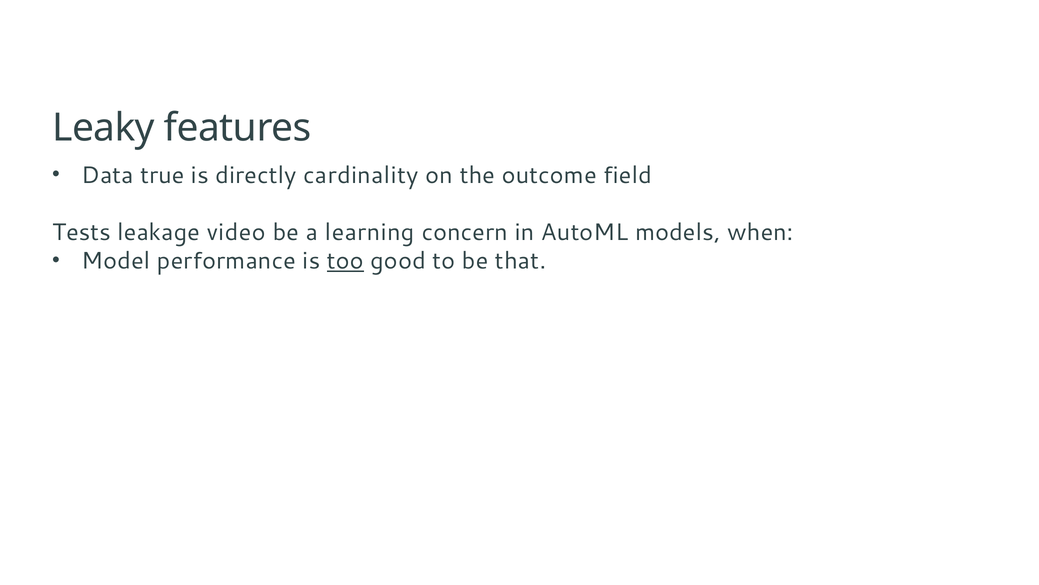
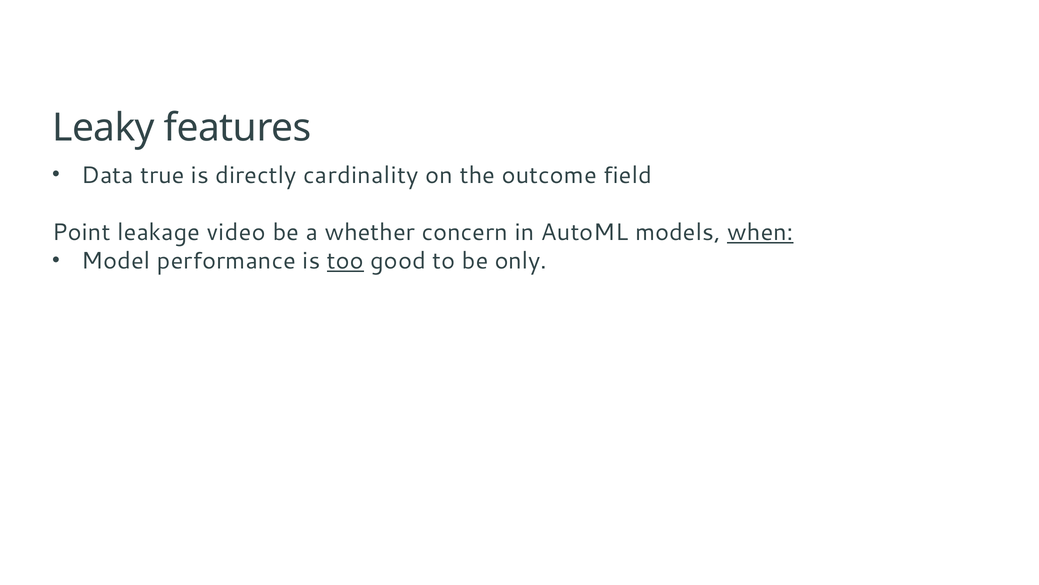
Tests: Tests -> Point
learning: learning -> whether
when underline: none -> present
that: that -> only
